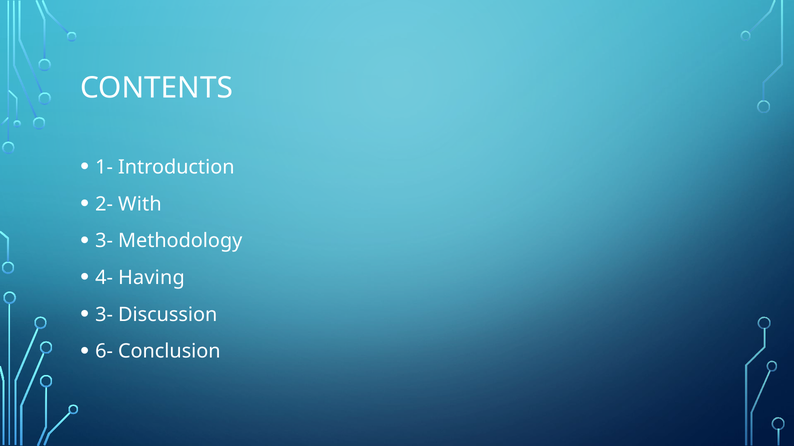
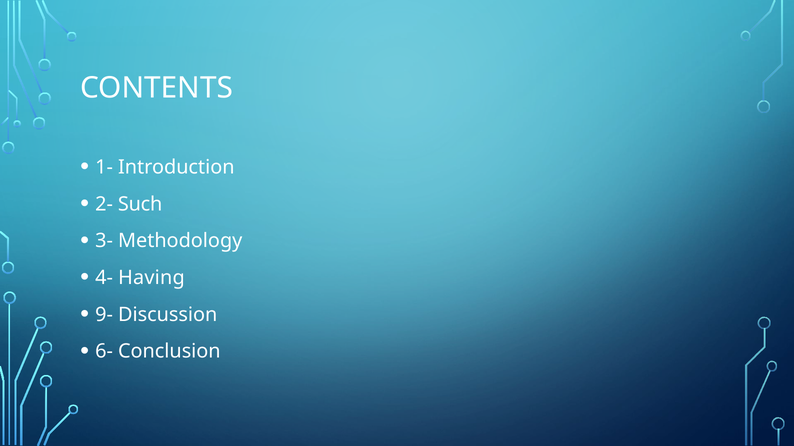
With: With -> Such
3- at (104, 315): 3- -> 9-
